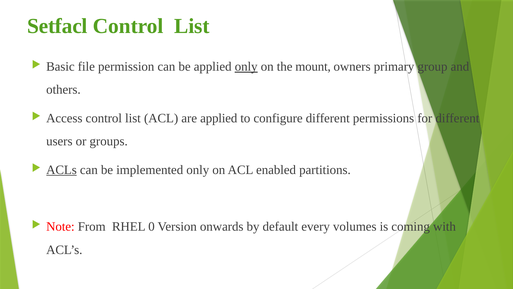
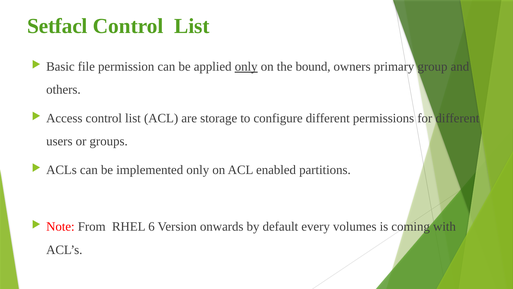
mount: mount -> bound
are applied: applied -> storage
ACLs underline: present -> none
0: 0 -> 6
